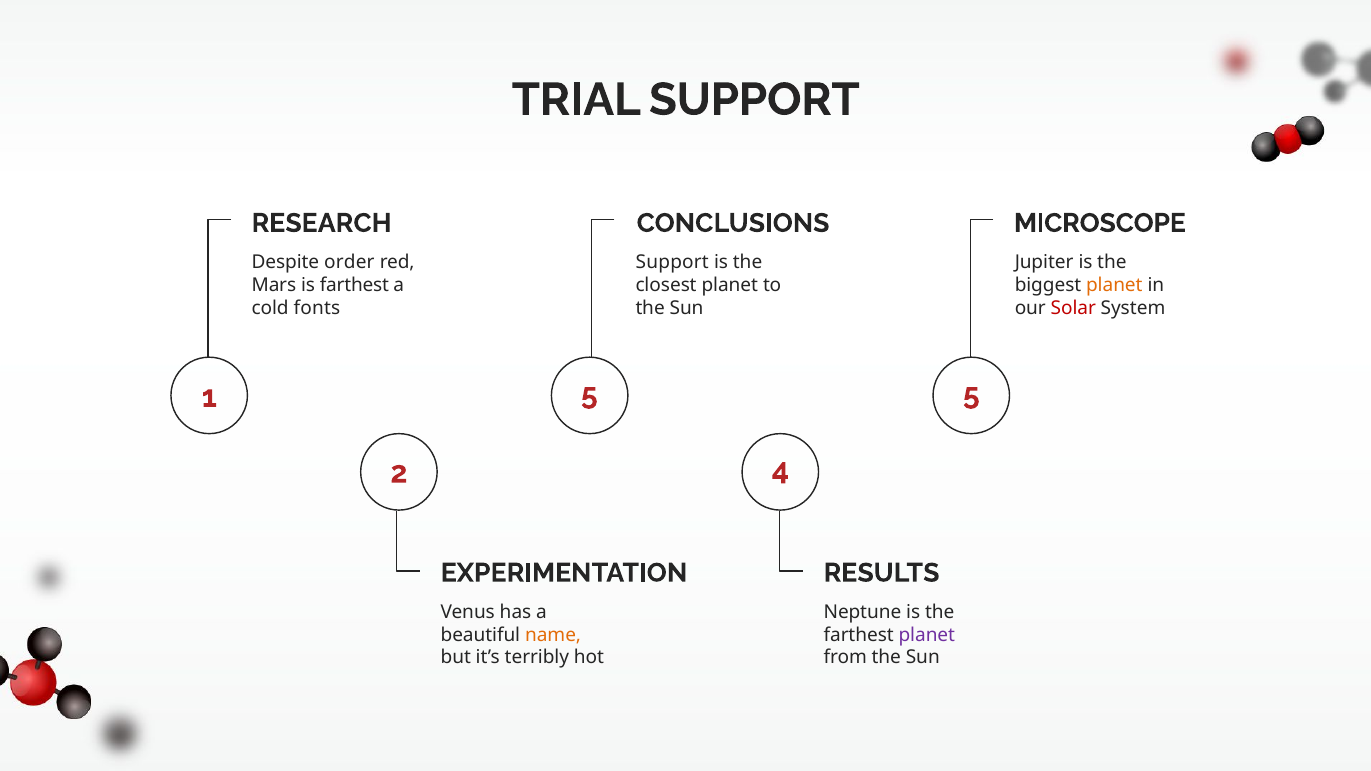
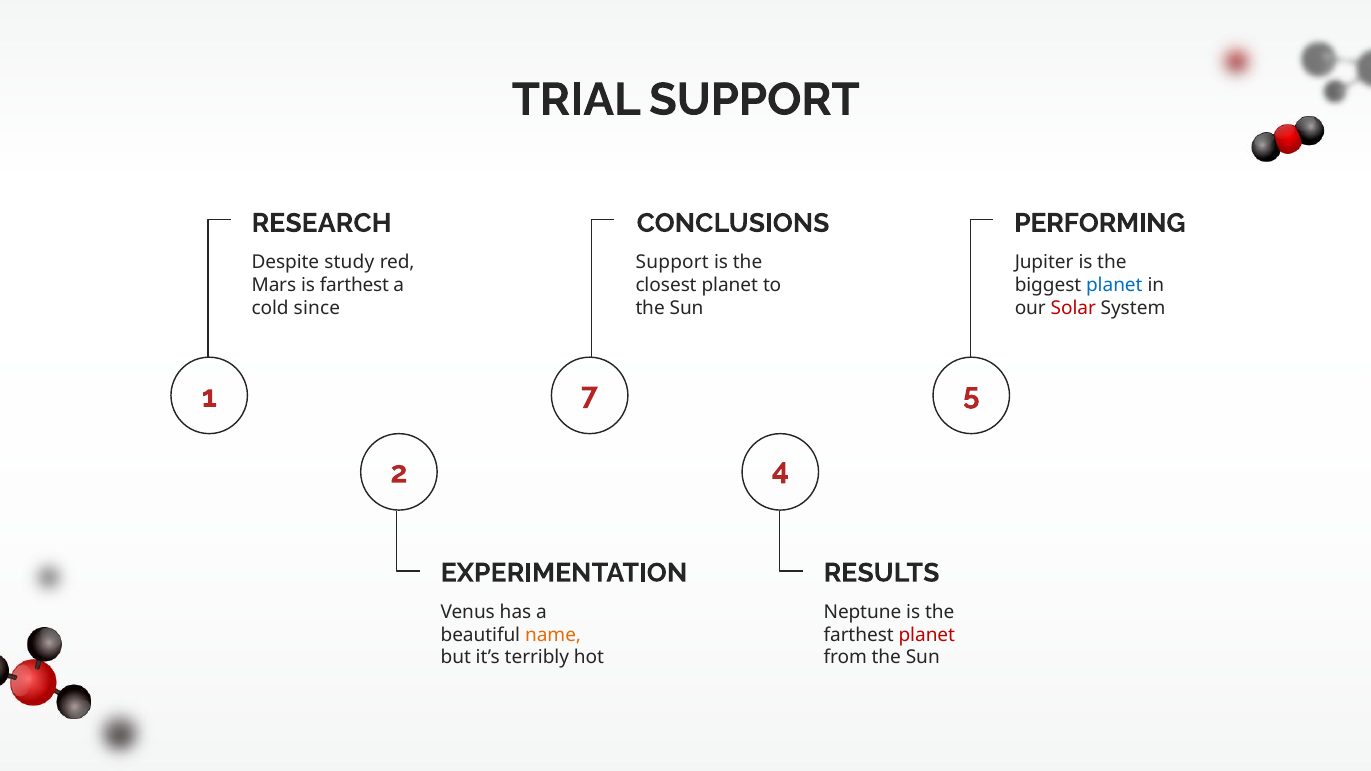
MICROSCOPE: MICROSCOPE -> PERFORMING
order: order -> study
planet at (1114, 285) colour: orange -> blue
fonts: fonts -> since
1 5: 5 -> 7
planet at (927, 635) colour: purple -> red
